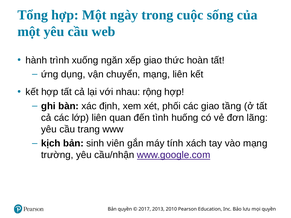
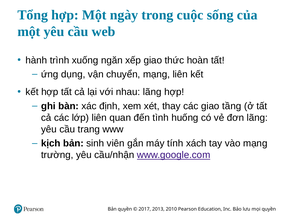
nhau rộng: rộng -> lãng
phối: phối -> thay
